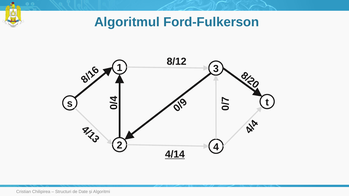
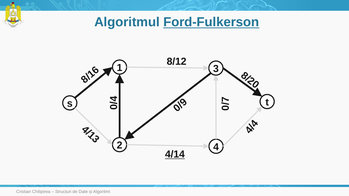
Ford-Fulkerson underline: none -> present
